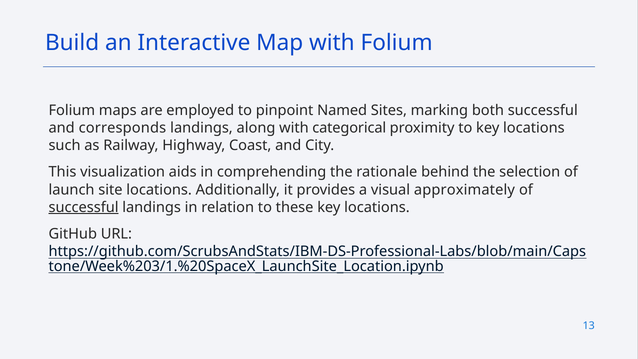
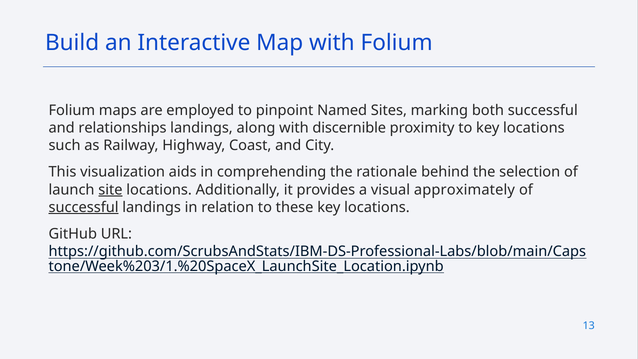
corresponds: corresponds -> relationships
categorical: categorical -> discernible
site underline: none -> present
